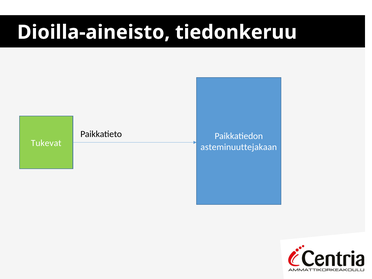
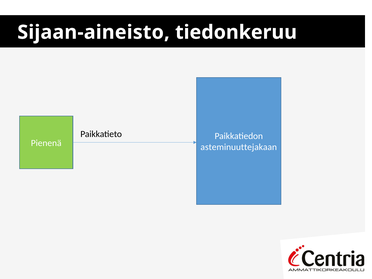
Dioilla-aineisto: Dioilla-aineisto -> Sijaan-aineisto
Tukevat: Tukevat -> Pienenä
